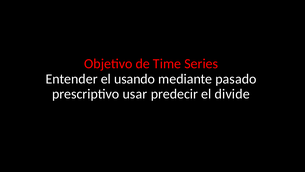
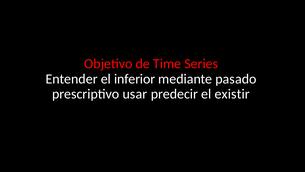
usando: usando -> inferior
divide: divide -> existir
